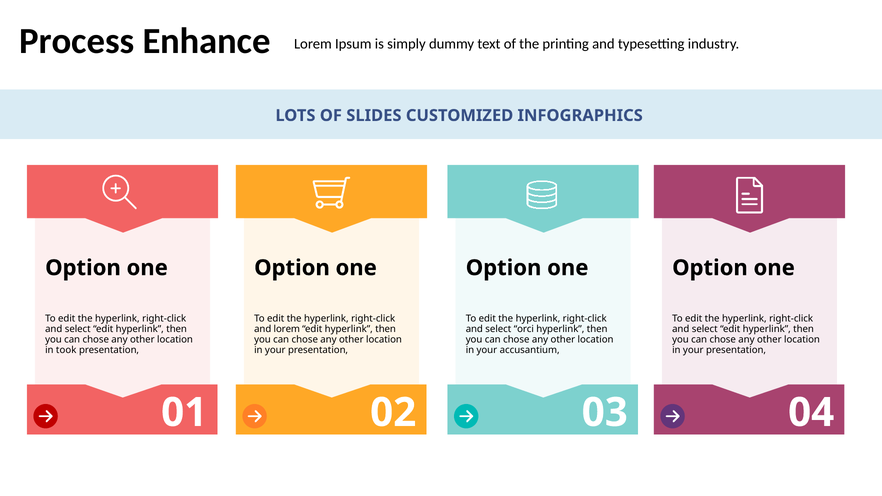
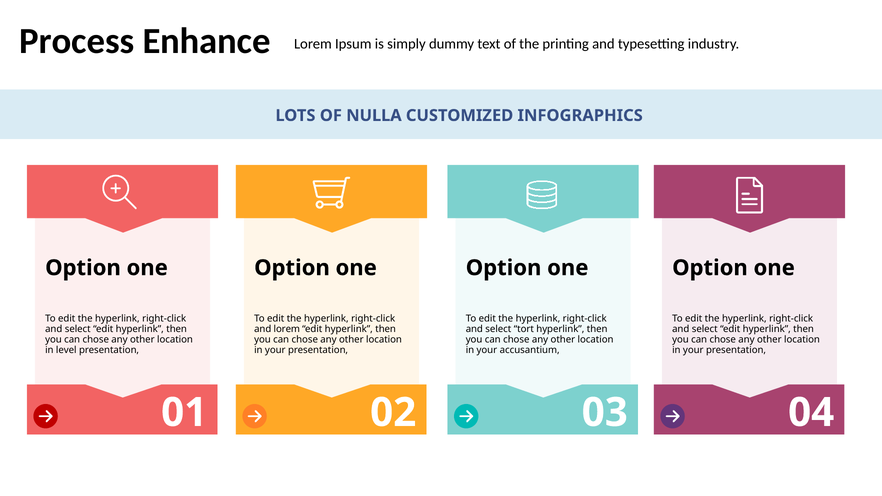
SLIDES: SLIDES -> NULLA
orci: orci -> tort
took: took -> level
